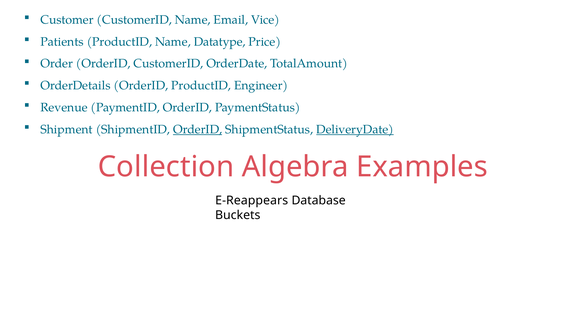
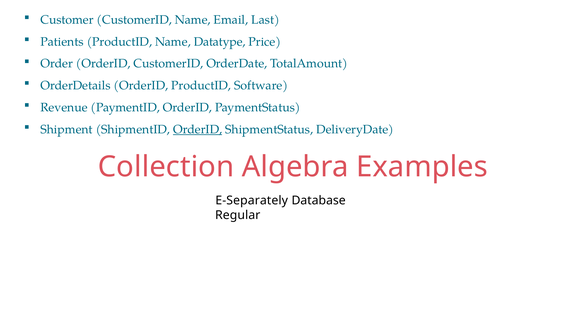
Vice: Vice -> Last
Engineer: Engineer -> Software
DeliveryDate underline: present -> none
E-Reappears: E-Reappears -> E-Separately
Buckets: Buckets -> Regular
